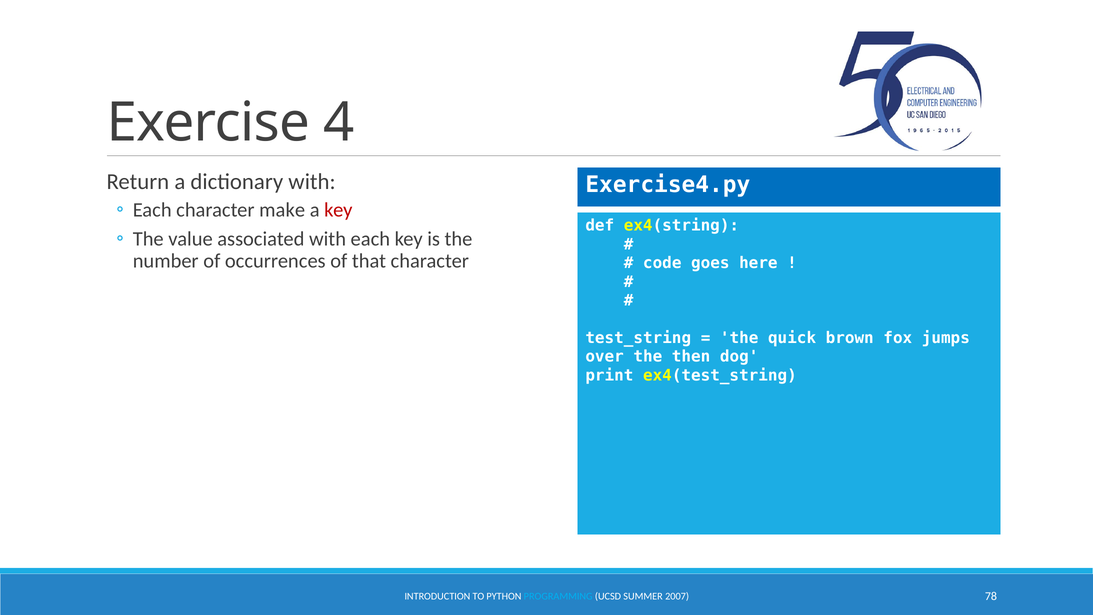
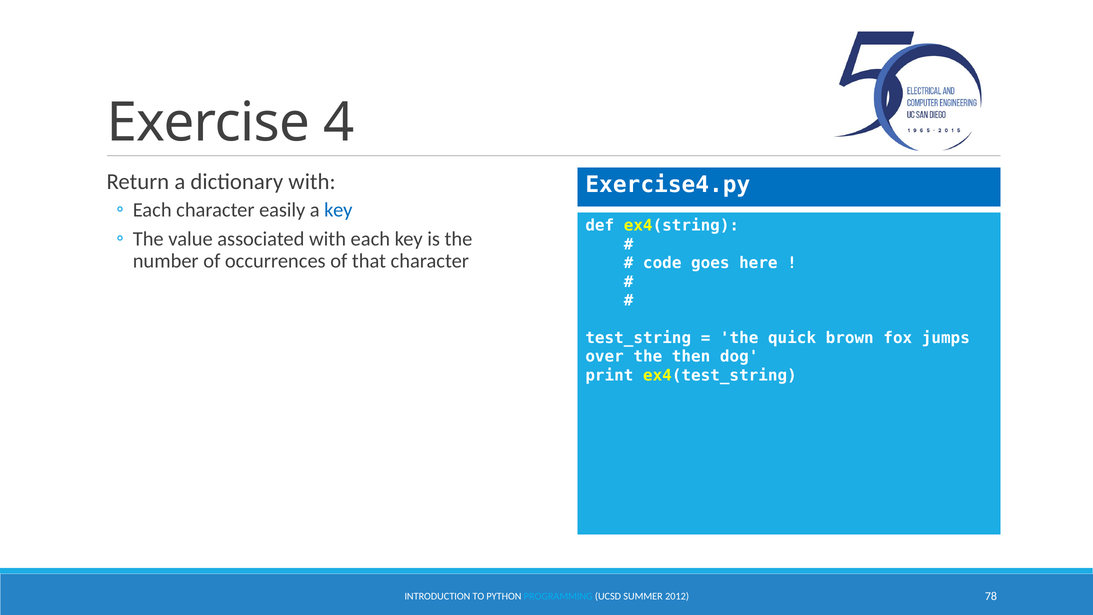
make: make -> easily
key at (338, 210) colour: red -> blue
2007: 2007 -> 2012
